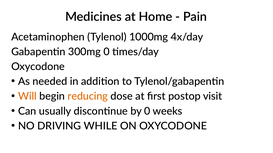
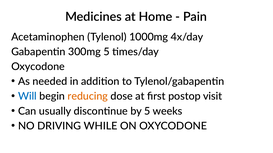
300mg 0: 0 -> 5
Will colour: orange -> blue
by 0: 0 -> 5
